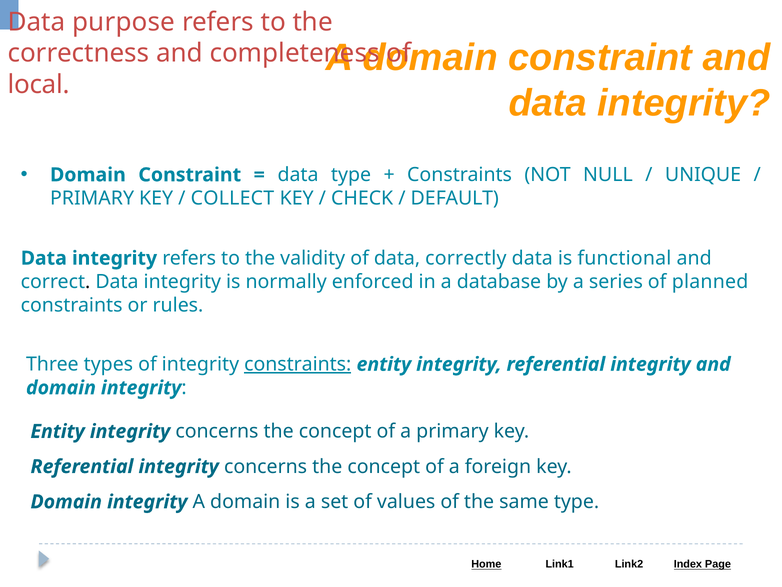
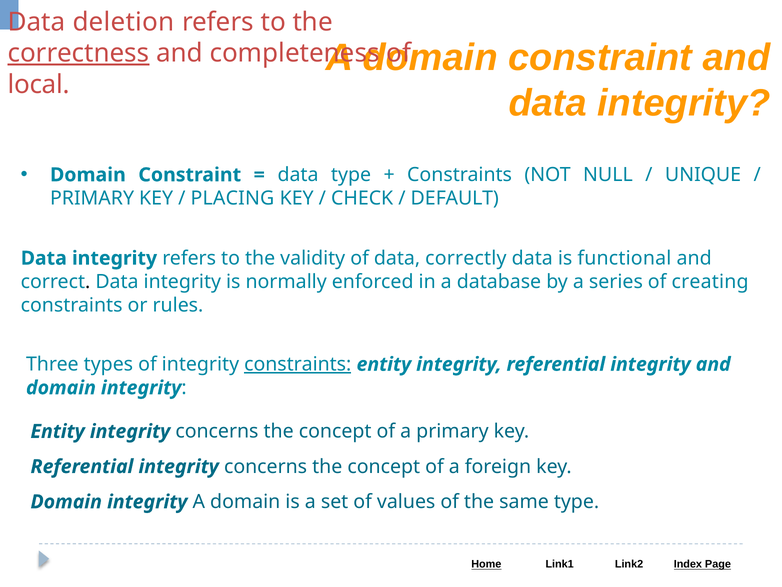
purpose: purpose -> deletion
correctness underline: none -> present
COLLECT: COLLECT -> PLACING
planned: planned -> creating
